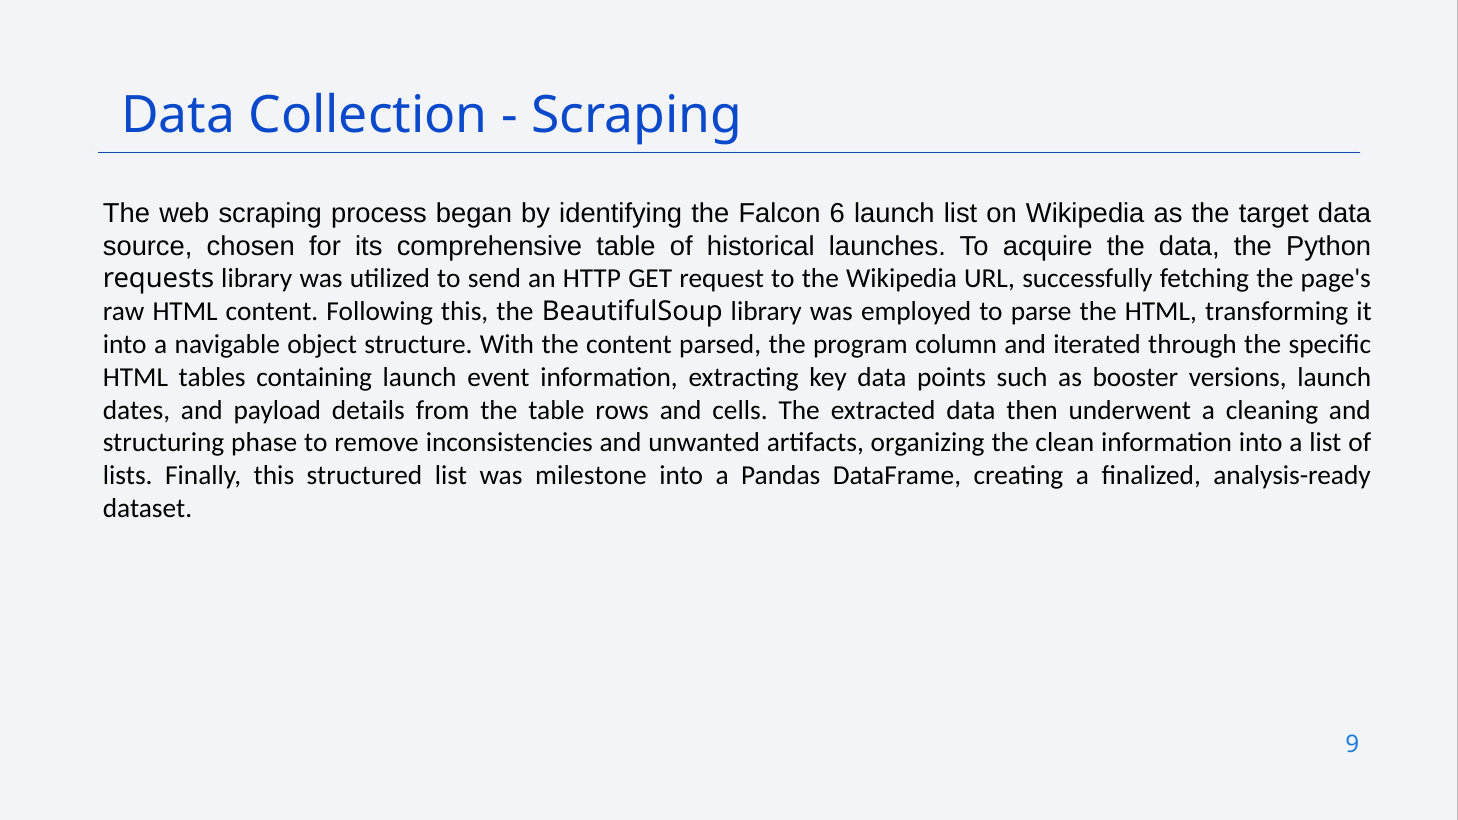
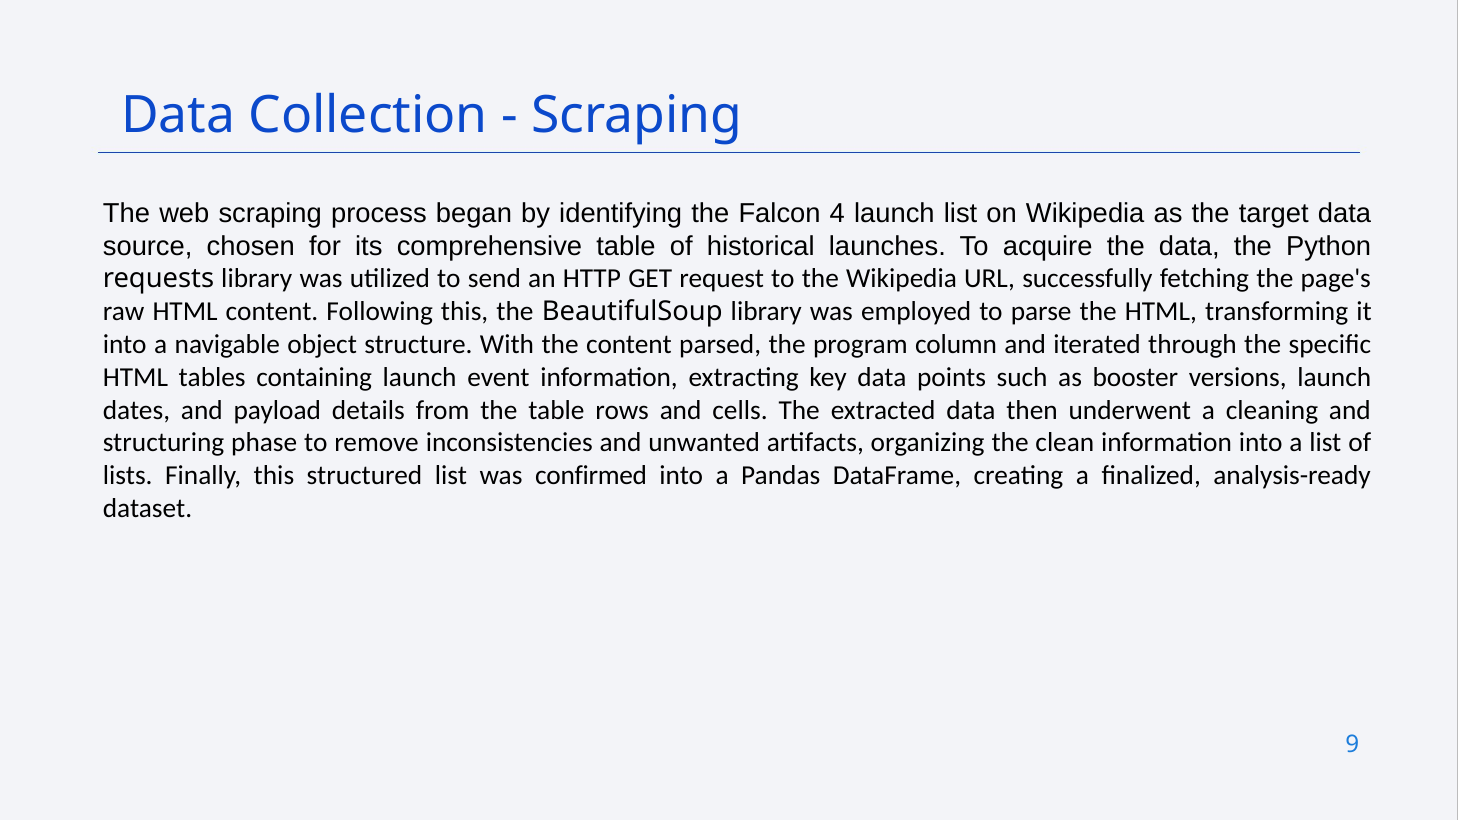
6: 6 -> 4
milestone: milestone -> confirmed
